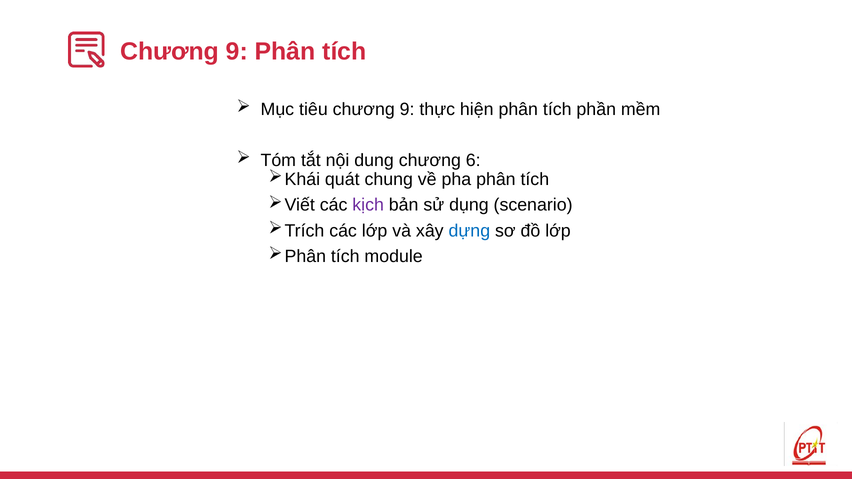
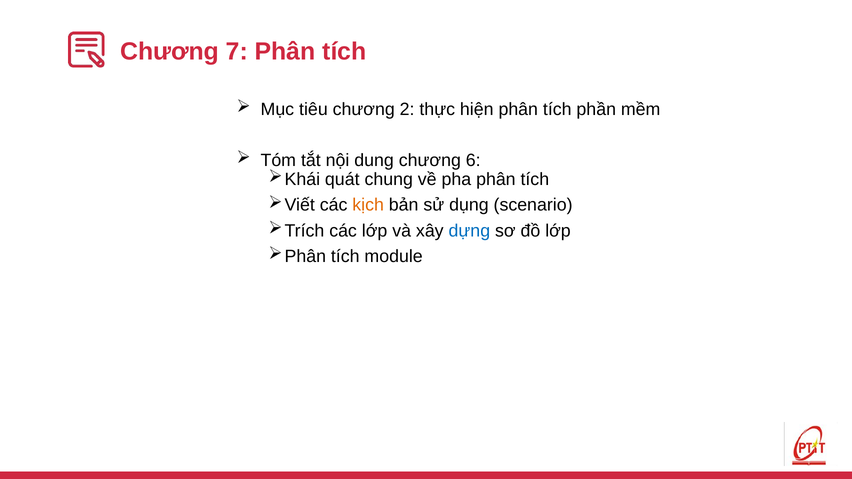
9 at (237, 51): 9 -> 7
tiêu chương 9: 9 -> 2
kịch colour: purple -> orange
